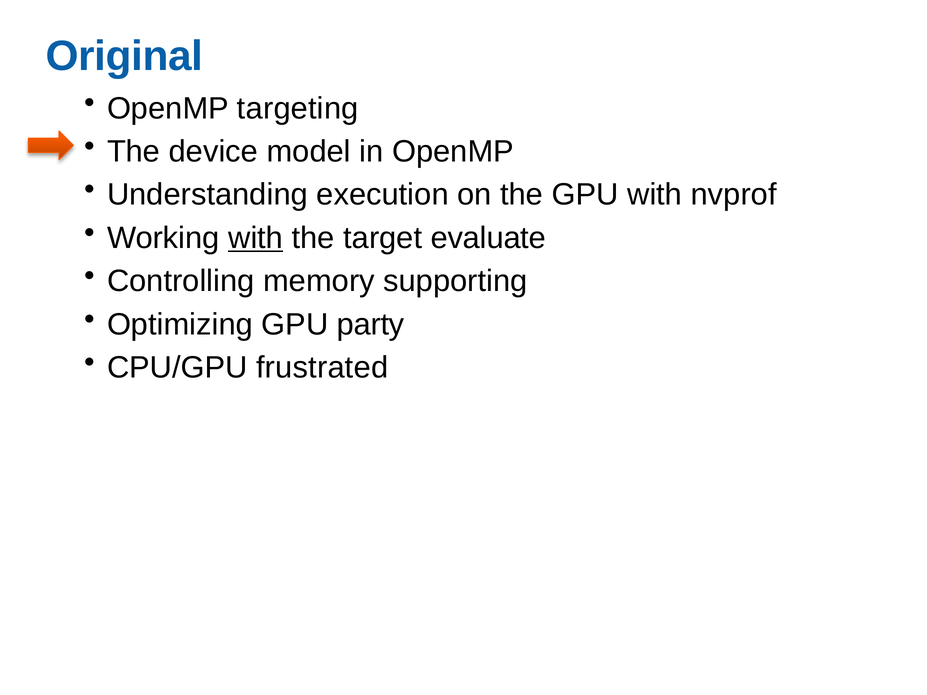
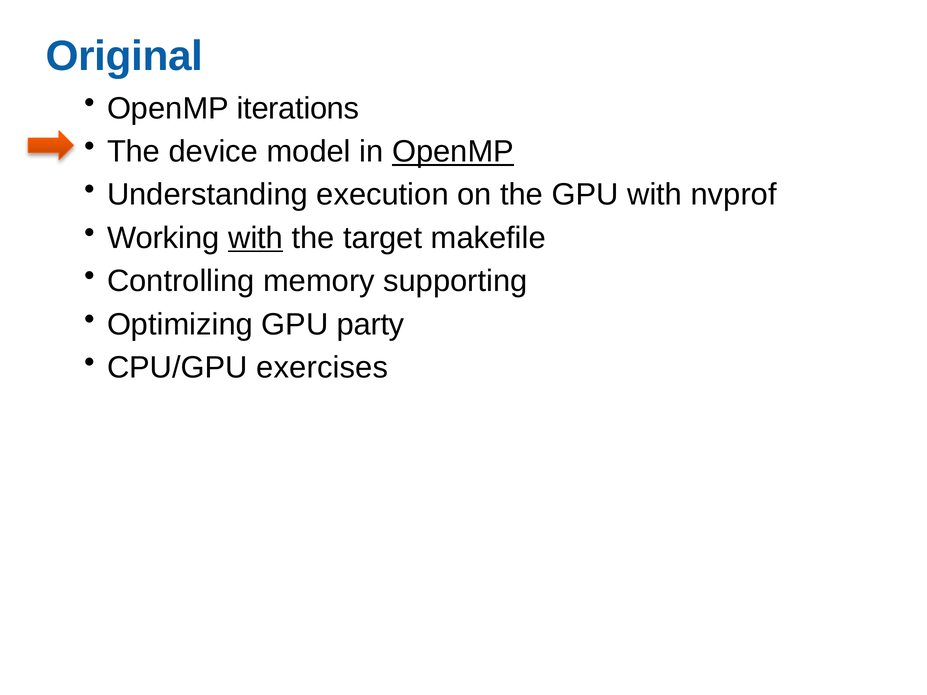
targeting: targeting -> iterations
OpenMP at (453, 152) underline: none -> present
evaluate: evaluate -> makefile
frustrated: frustrated -> exercises
